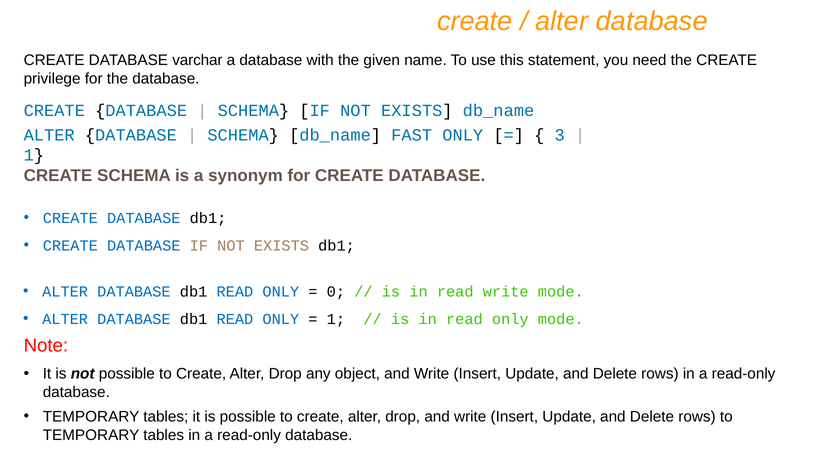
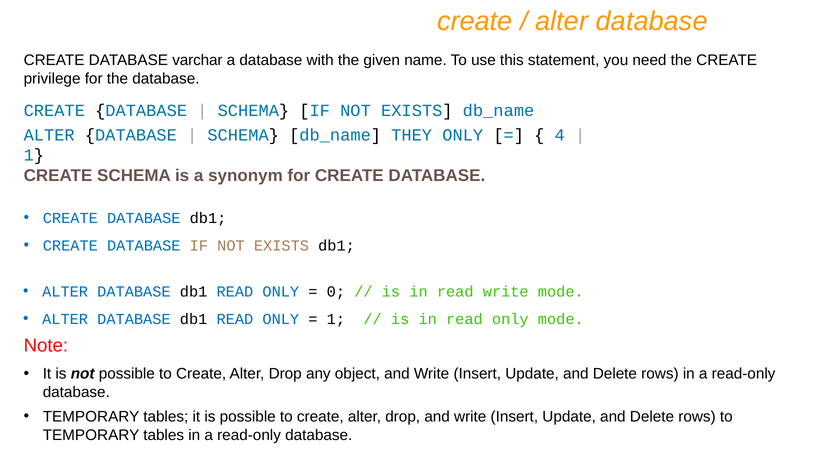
FAST: FAST -> THEY
3: 3 -> 4
